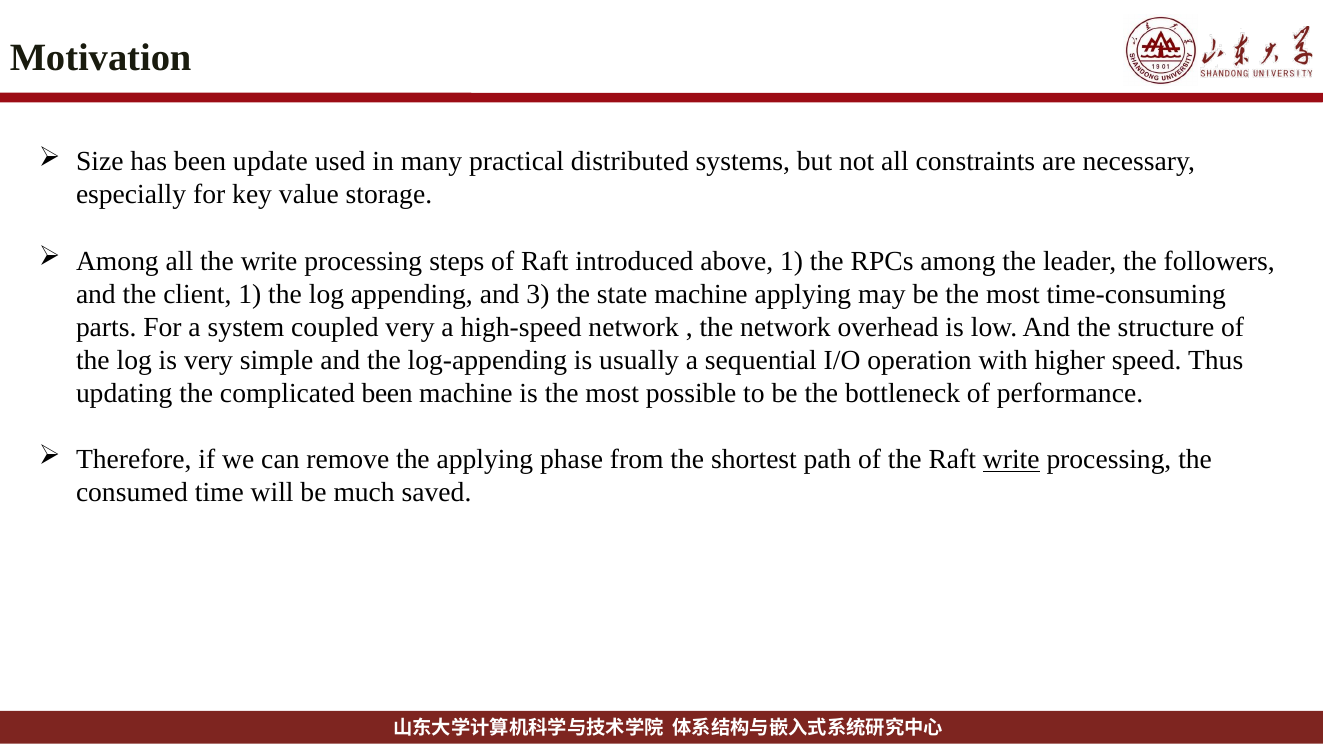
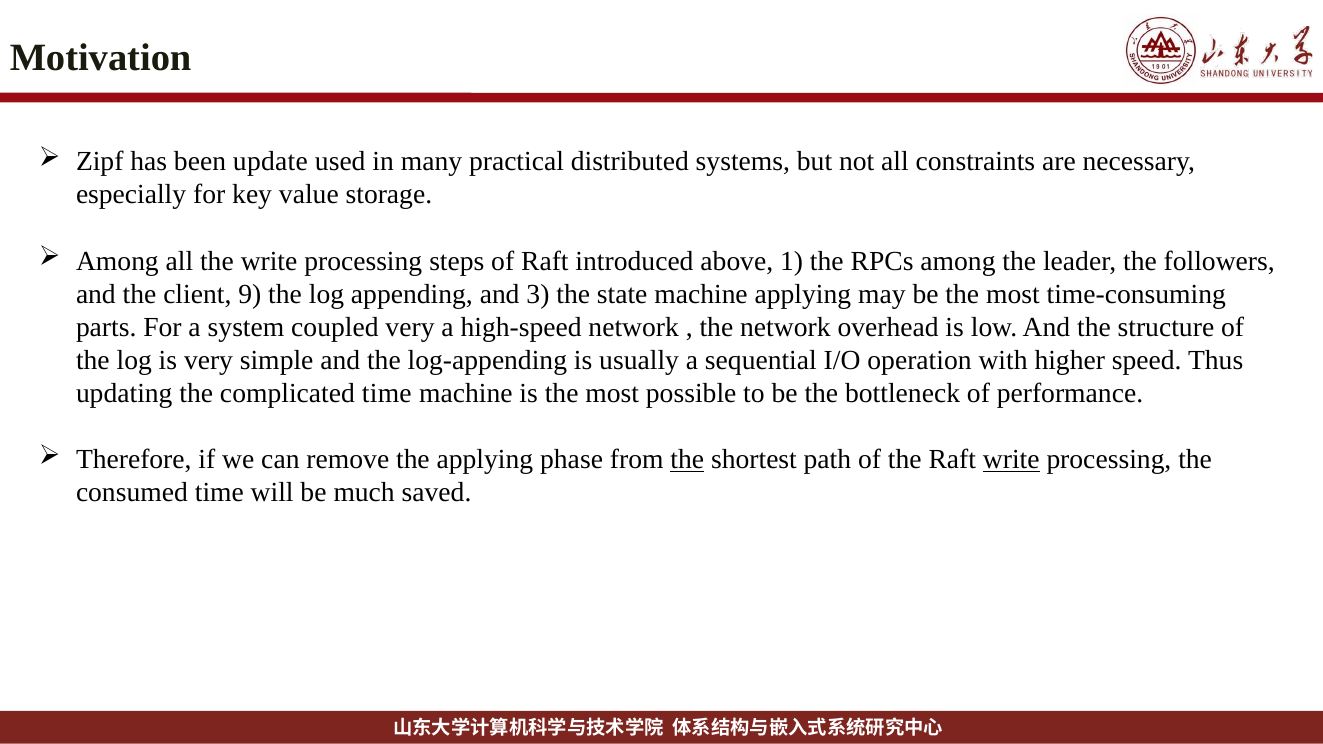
Size: Size -> Zipf
client 1: 1 -> 9
complicated been: been -> time
the at (687, 460) underline: none -> present
